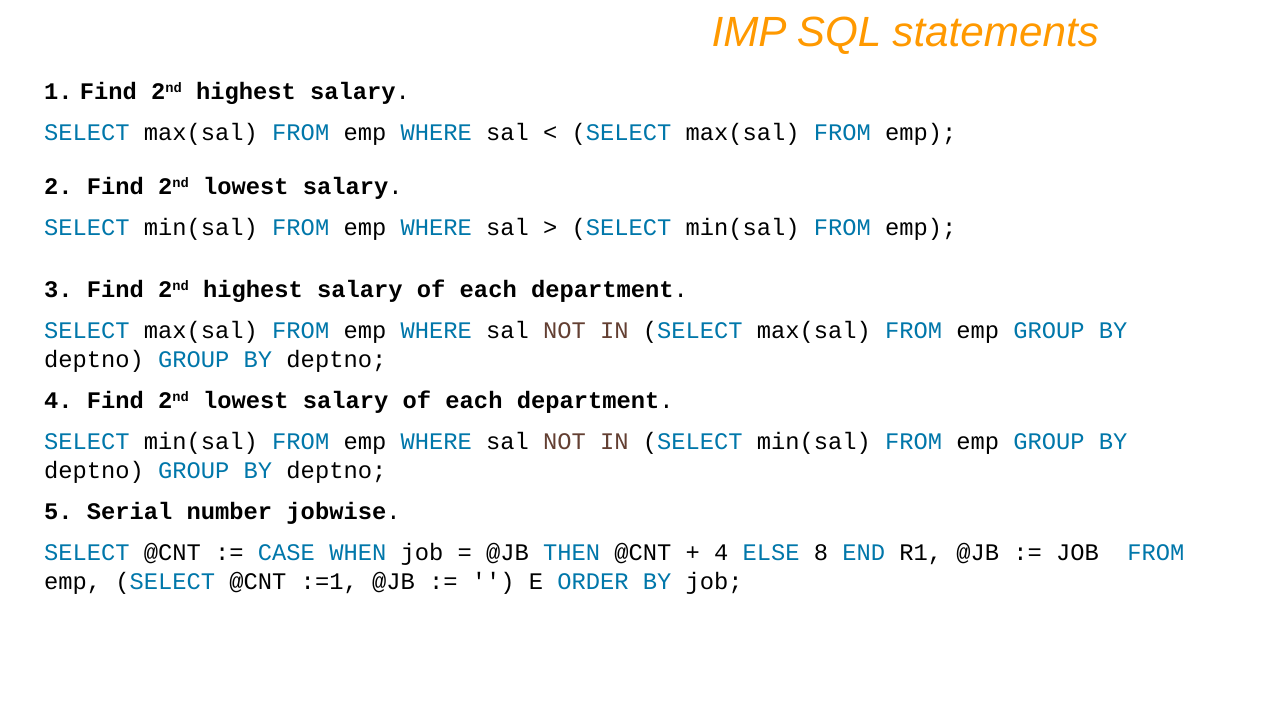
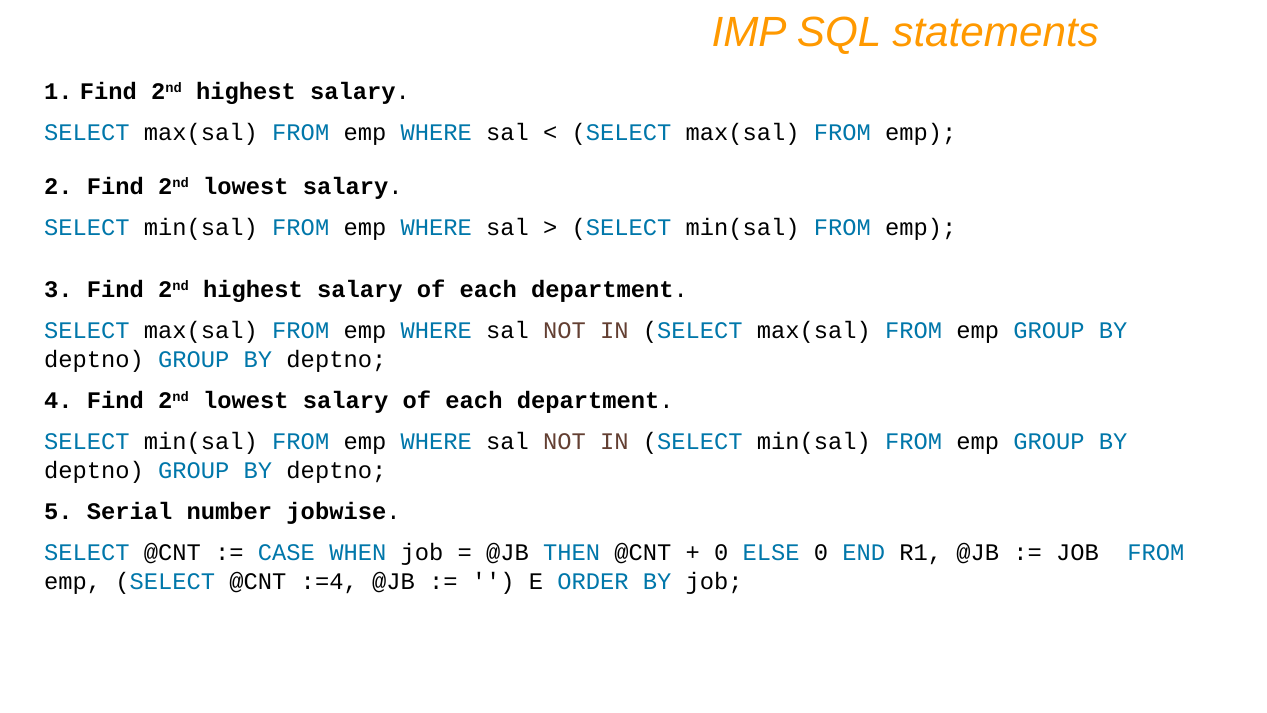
4 at (721, 553): 4 -> 0
ELSE 8: 8 -> 0
:=1: :=1 -> :=4
